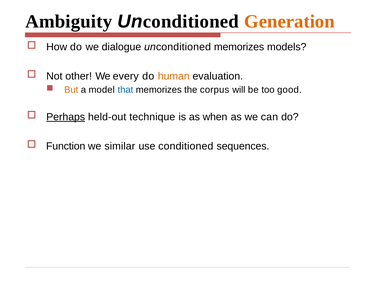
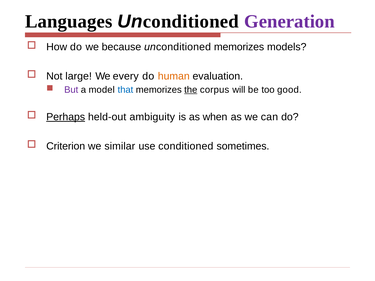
Ambiguity: Ambiguity -> Languages
Generation colour: orange -> purple
dialogue: dialogue -> because
other: other -> large
But colour: orange -> purple
the underline: none -> present
technique: technique -> ambiguity
Function: Function -> Criterion
sequences: sequences -> sometimes
